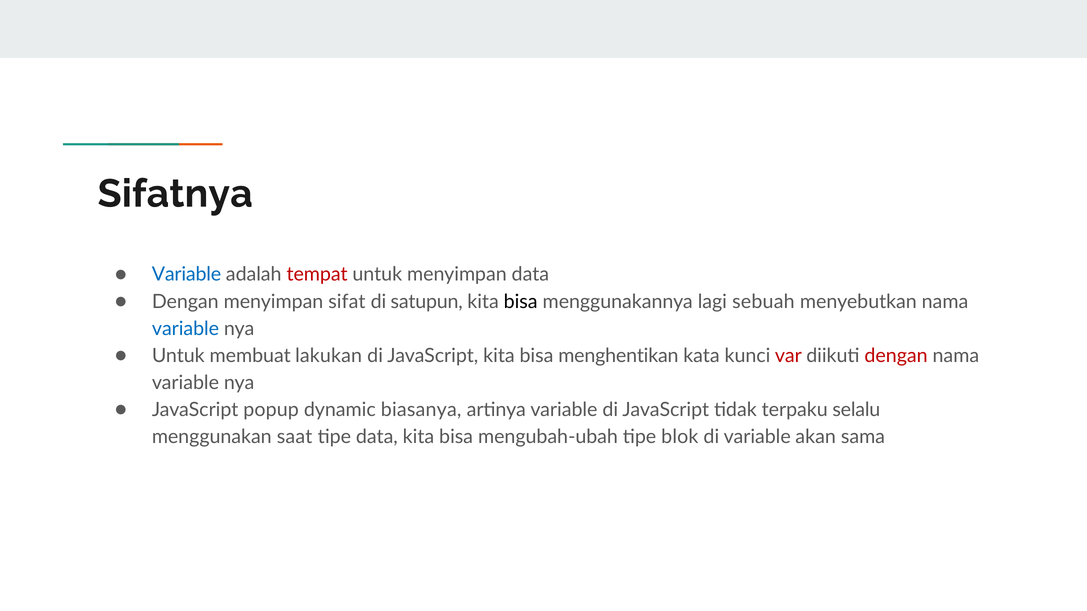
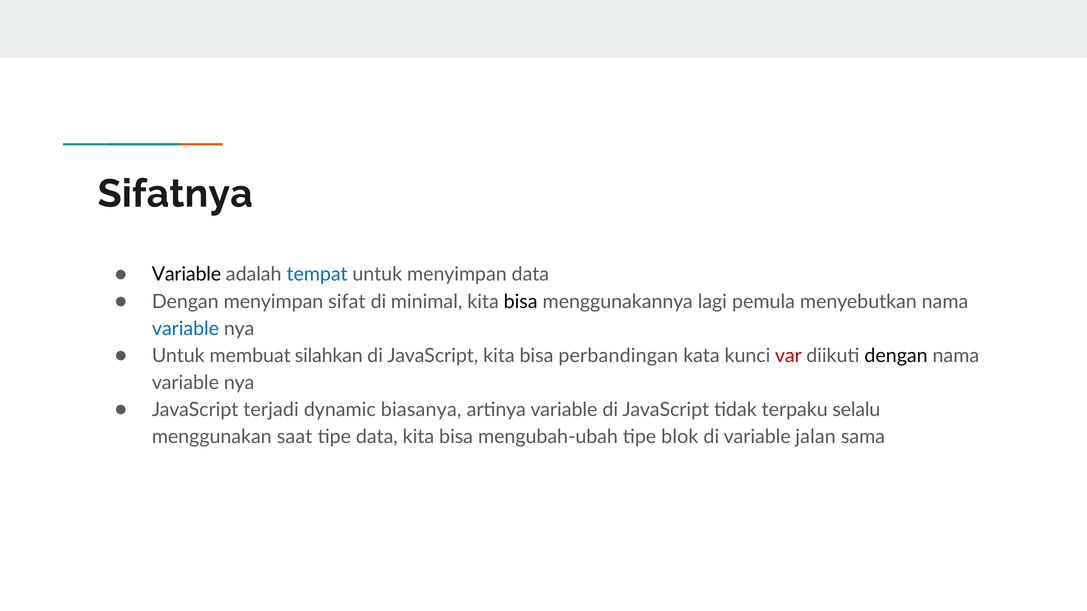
Variable at (186, 275) colour: blue -> black
tempat colour: red -> blue
satupun: satupun -> minimal
sebuah: sebuah -> pemula
lakukan: lakukan -> silahkan
menghentikan: menghentikan -> perbandingan
dengan at (896, 356) colour: red -> black
popup: popup -> terjadi
akan: akan -> jalan
